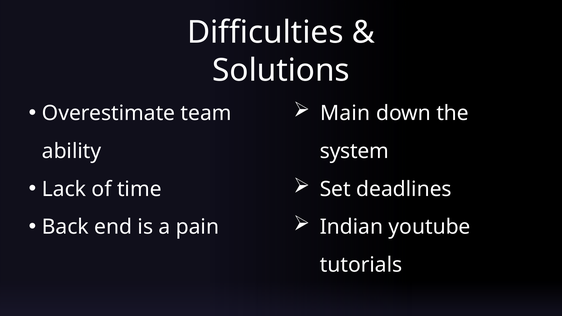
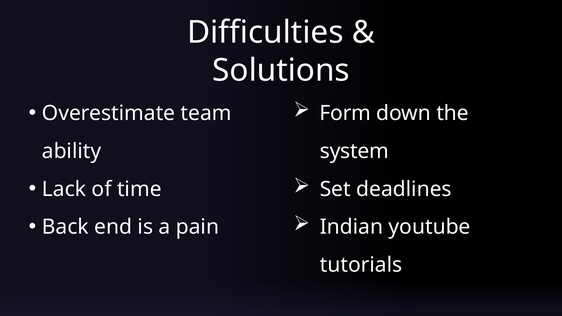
Main: Main -> Form
